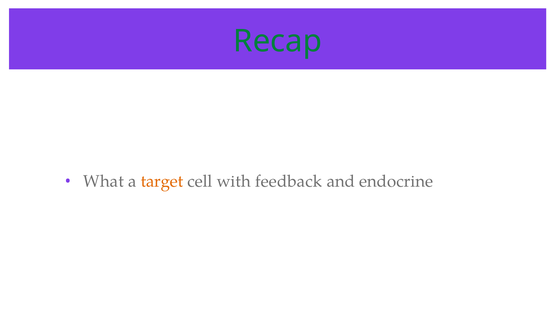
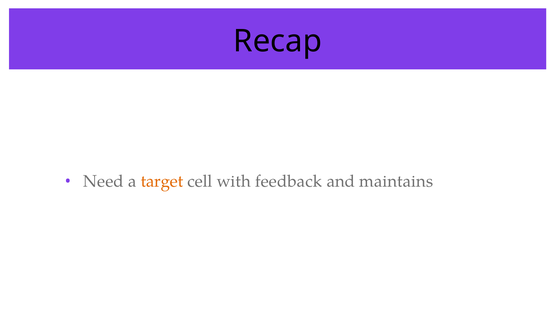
Recap colour: green -> black
What: What -> Need
endocrine: endocrine -> maintains
